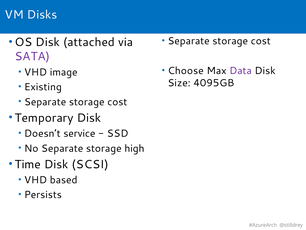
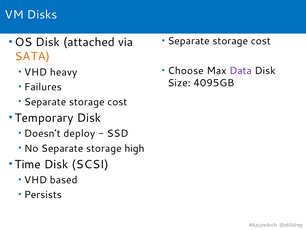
SATA colour: purple -> orange
image: image -> heavy
Existing: Existing -> Failures
service: service -> deploy
